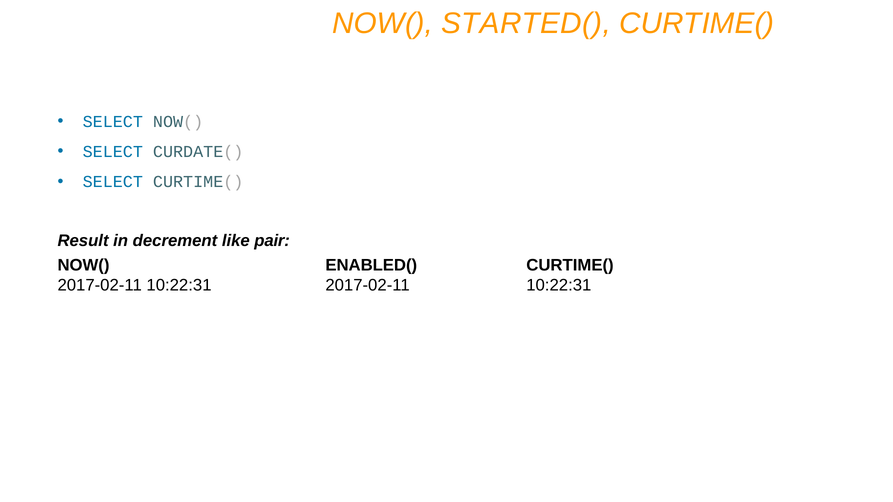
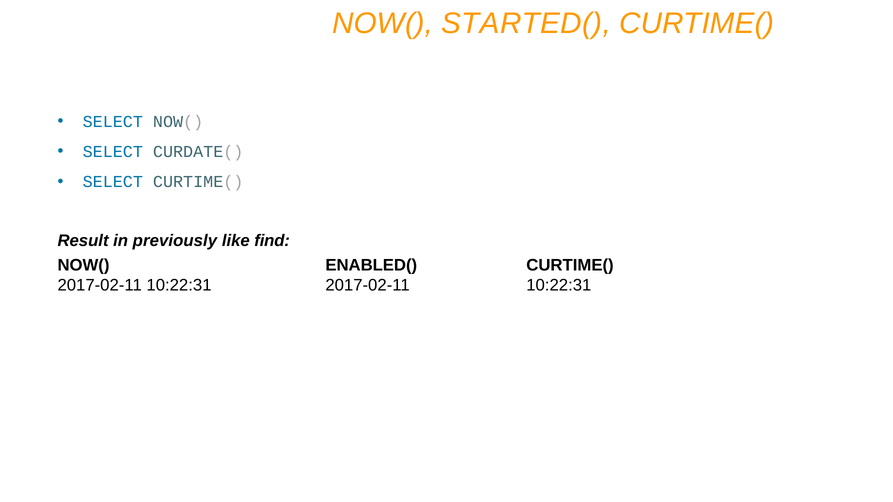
decrement: decrement -> previously
pair: pair -> find
